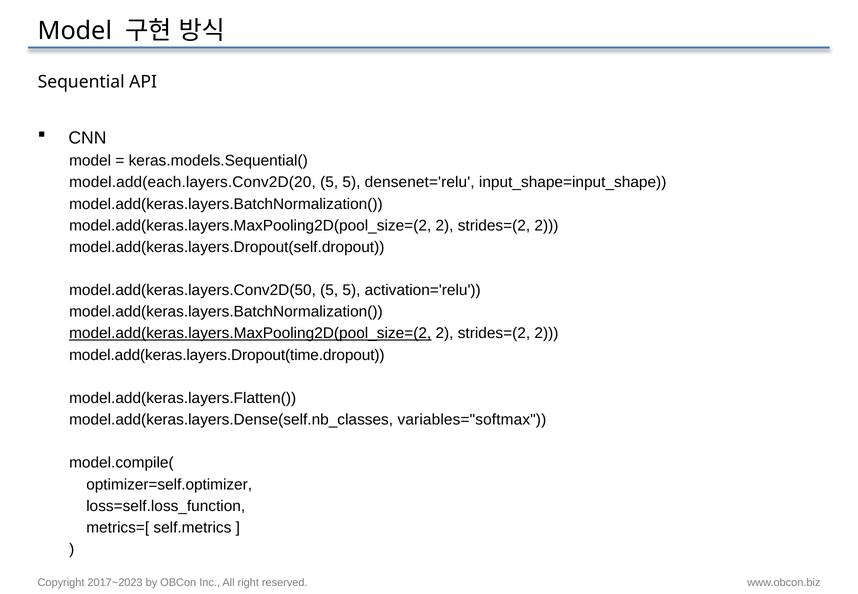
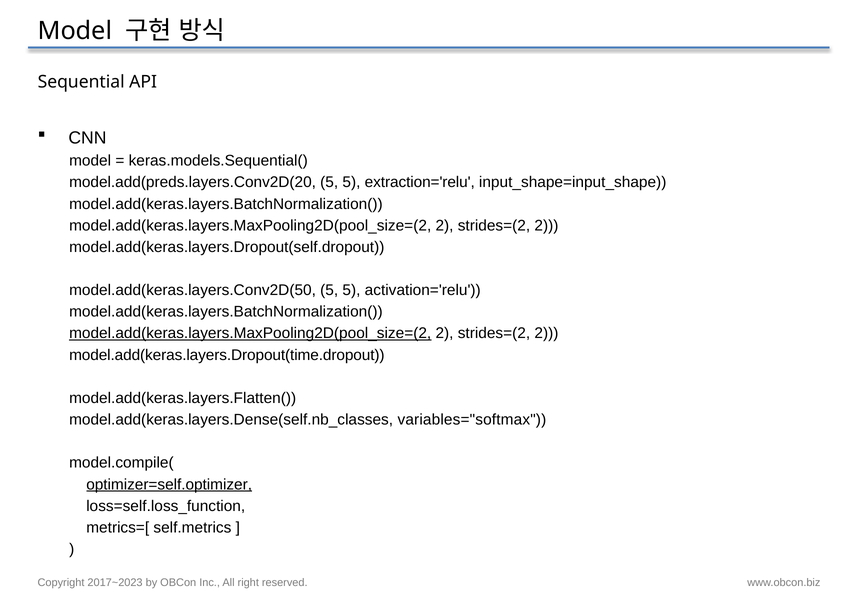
model.add(each.layers.Conv2D(20: model.add(each.layers.Conv2D(20 -> model.add(preds.layers.Conv2D(20
densenet='relu: densenet='relu -> extraction='relu
optimizer=self.optimizer underline: none -> present
